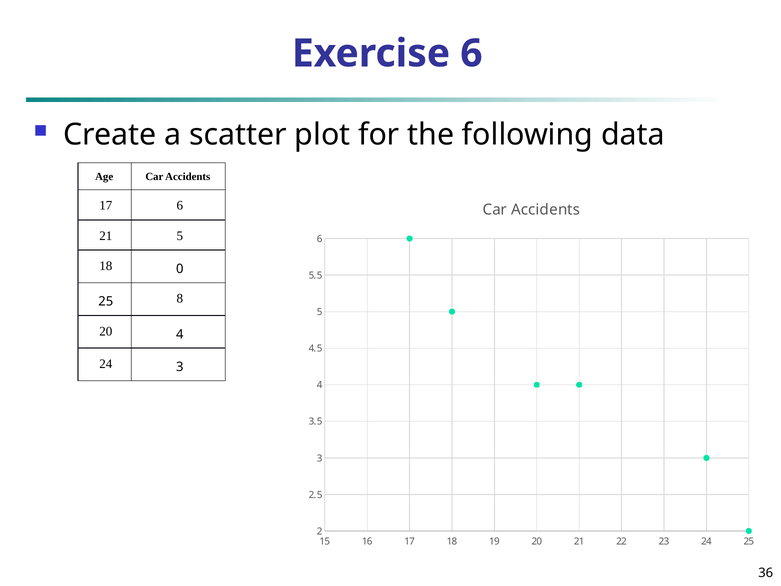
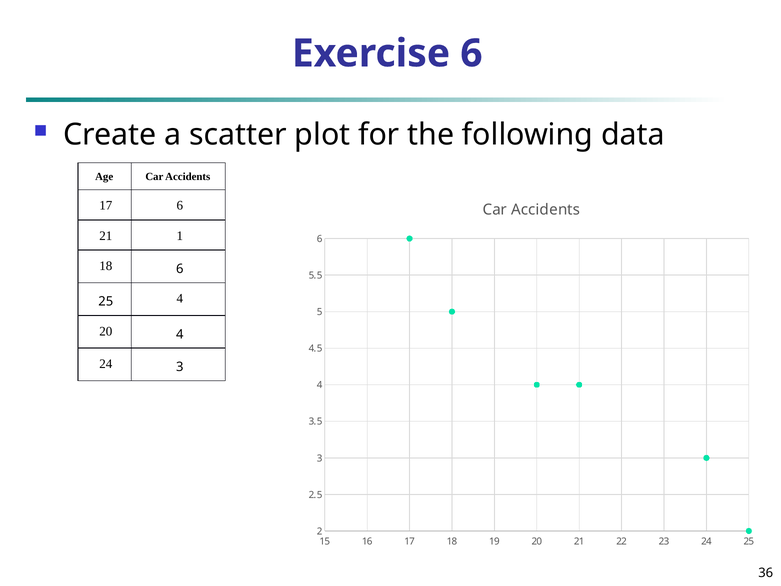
21 5: 5 -> 1
18 0: 0 -> 6
25 8: 8 -> 4
